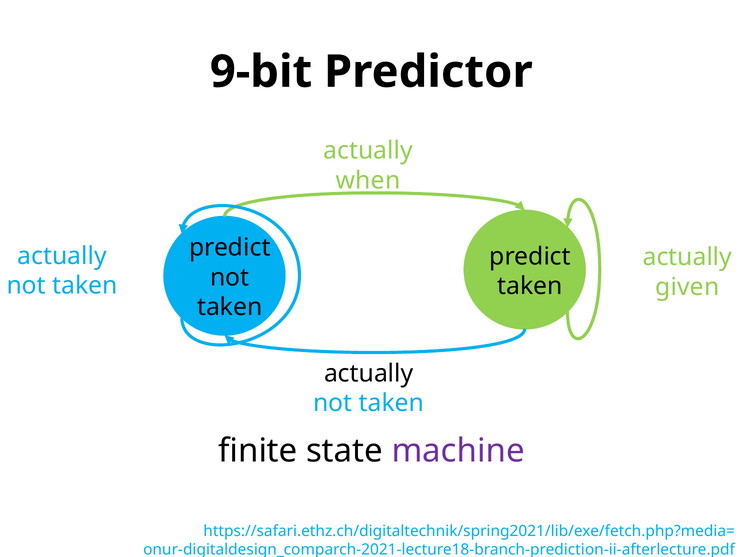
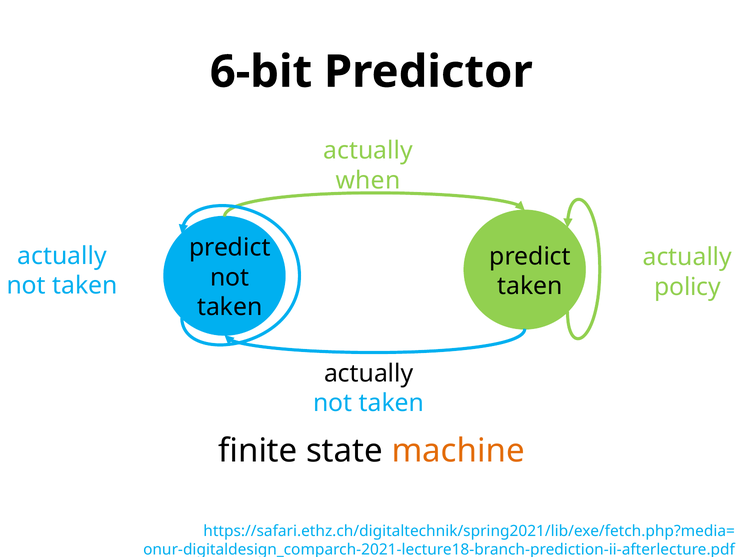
9-bit: 9-bit -> 6-bit
given: given -> policy
machine colour: purple -> orange
